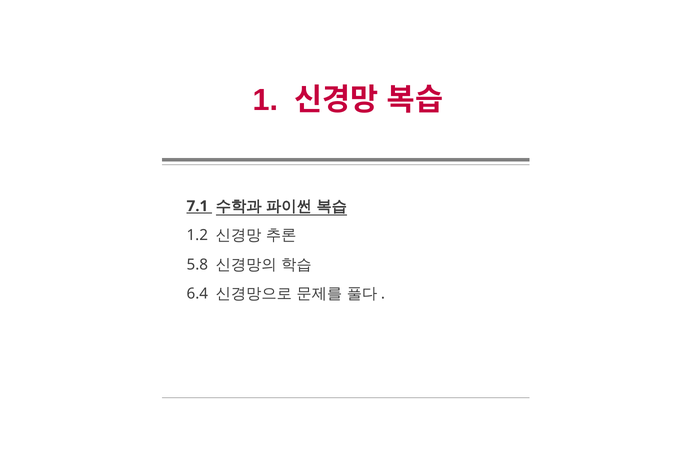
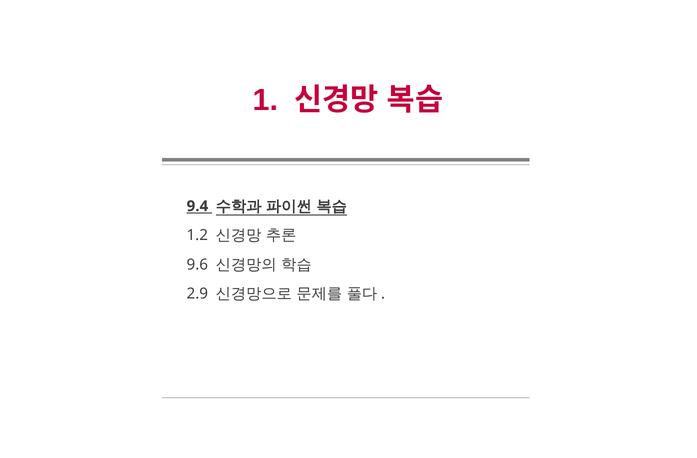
7.1: 7.1 -> 9.4
5.8: 5.8 -> 9.6
6.4: 6.4 -> 2.9
